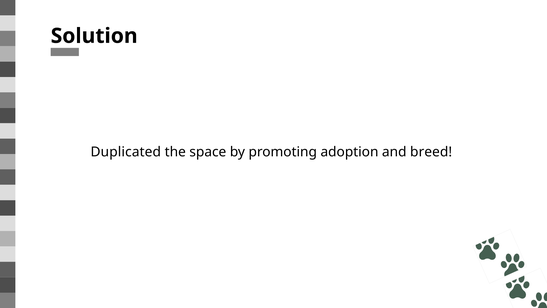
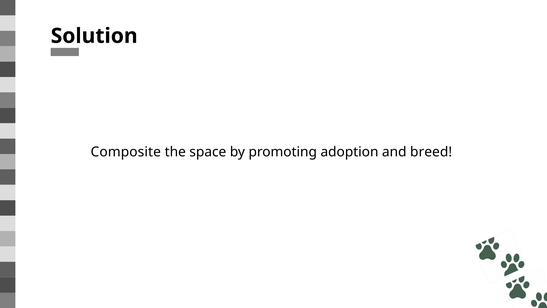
Duplicated: Duplicated -> Composite
